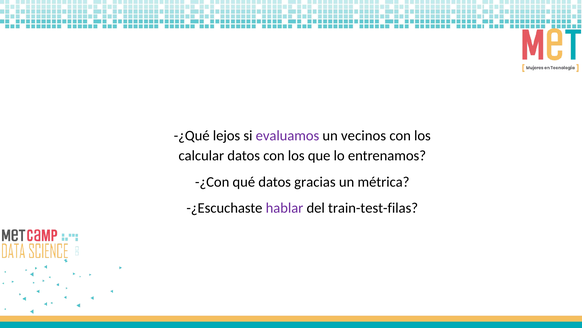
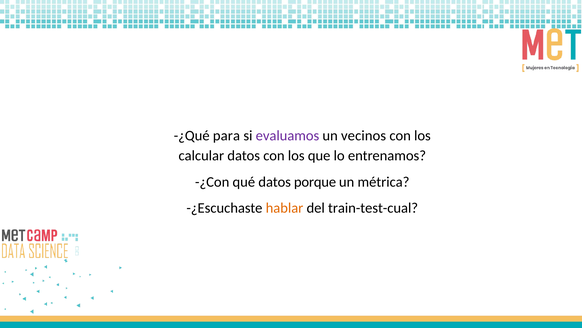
lejos: lejos -> para
gracias: gracias -> porque
hablar colour: purple -> orange
train-test-filas: train-test-filas -> train-test-cual
